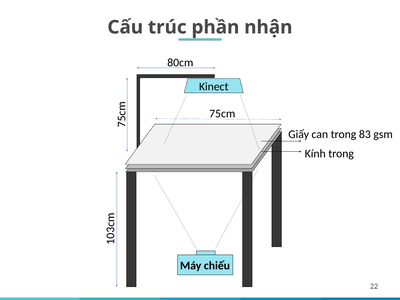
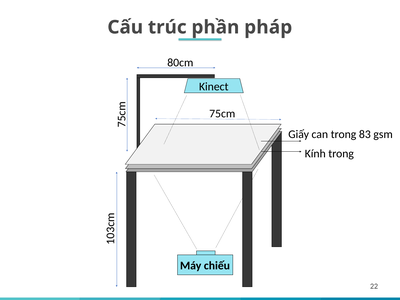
nhận: nhận -> pháp
